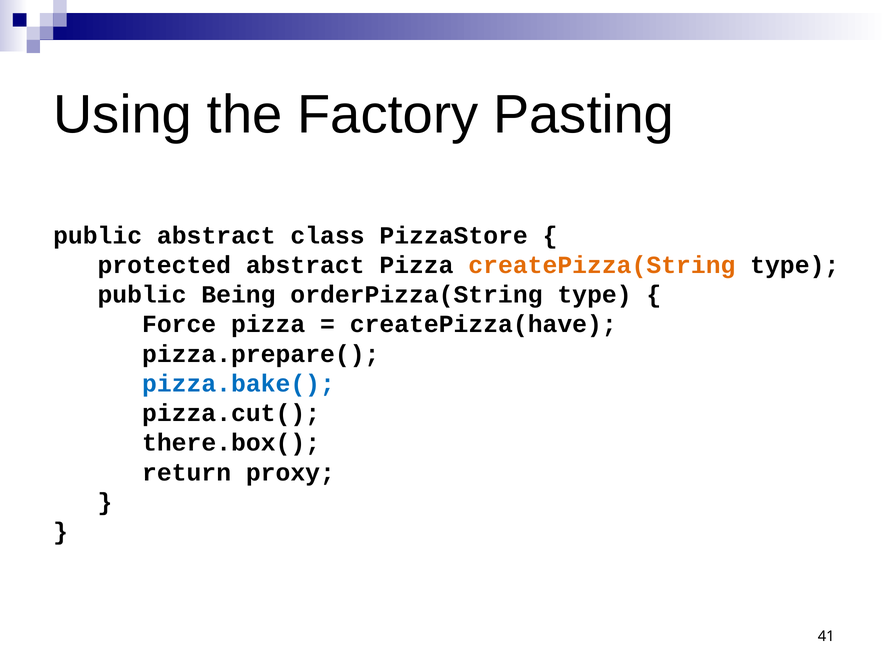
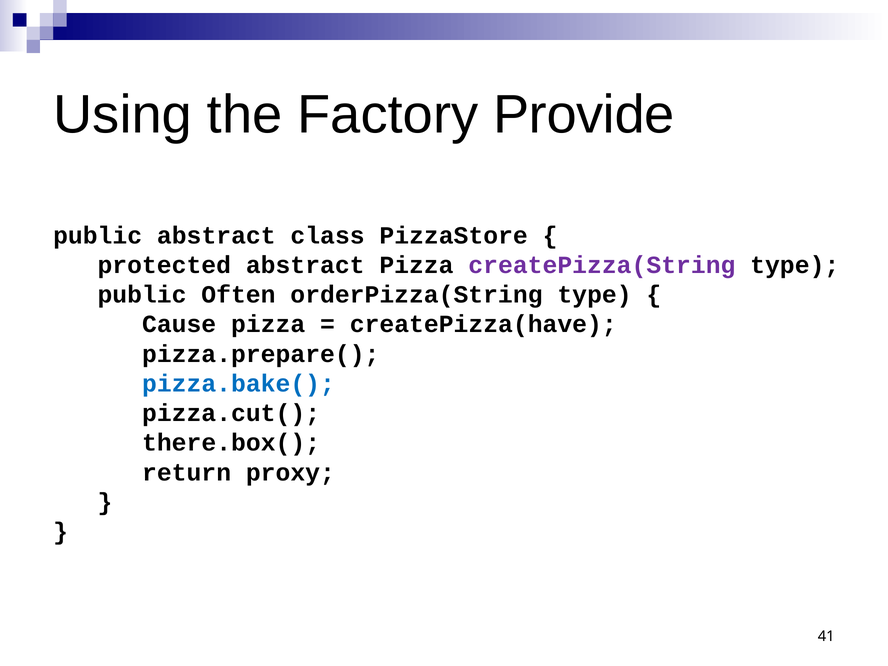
Pasting: Pasting -> Provide
createPizza(String colour: orange -> purple
Being: Being -> Often
Force: Force -> Cause
